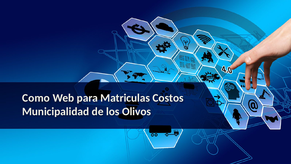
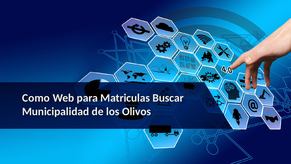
Costos: Costos -> Buscar
